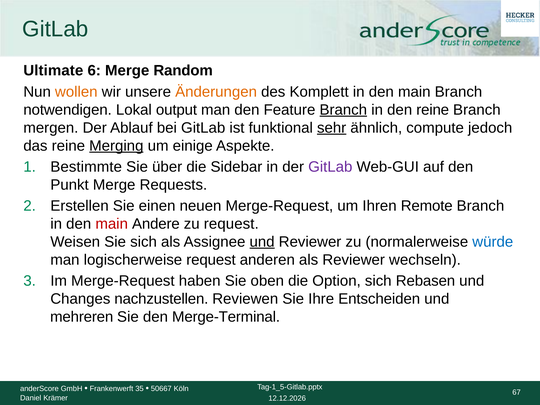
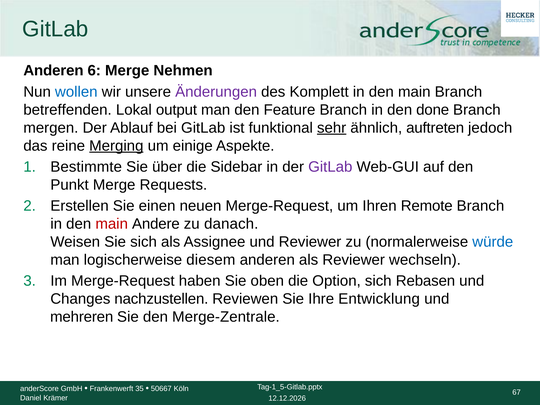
Ultimate at (53, 71): Ultimate -> Anderen
Random: Random -> Nehmen
wollen colour: orange -> blue
Änderungen colour: orange -> purple
notwendigen: notwendigen -> betreffenden
Branch at (343, 110) underline: present -> none
den reine: reine -> done
compute: compute -> auftreten
zu request: request -> danach
und at (262, 242) underline: present -> none
logischerweise request: request -> diesem
Entscheiden: Entscheiden -> Entwicklung
Merge-Terminal: Merge-Terminal -> Merge-Zentrale
